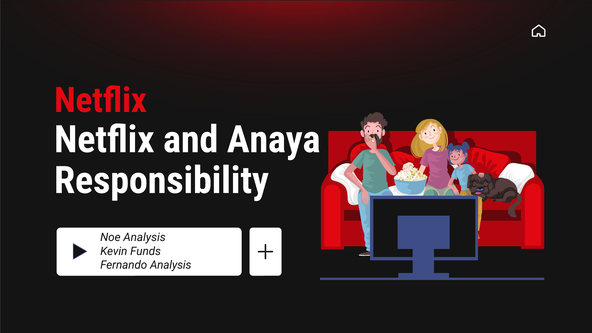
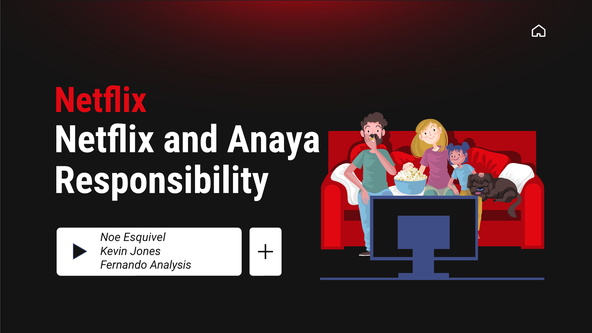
Noe Analysis: Analysis -> Esquivel
Funds: Funds -> Jones
